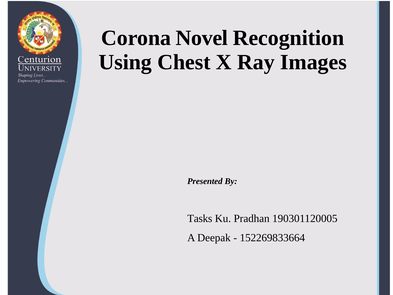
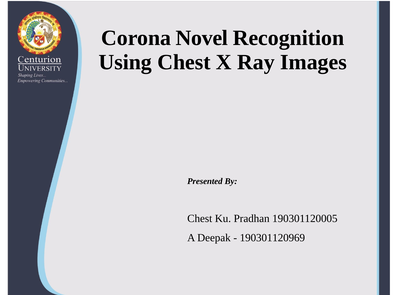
Tasks at (200, 218): Tasks -> Chest
152269833664: 152269833664 -> 190301120969
